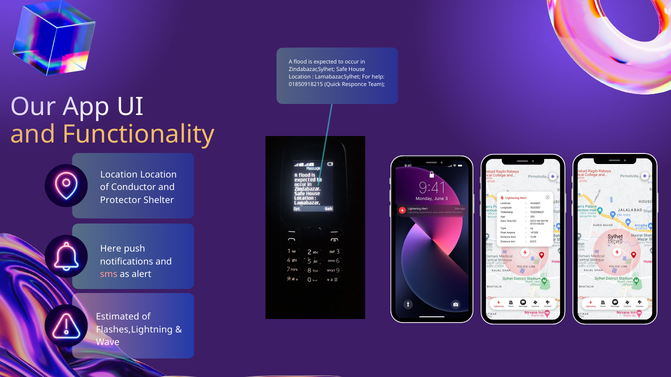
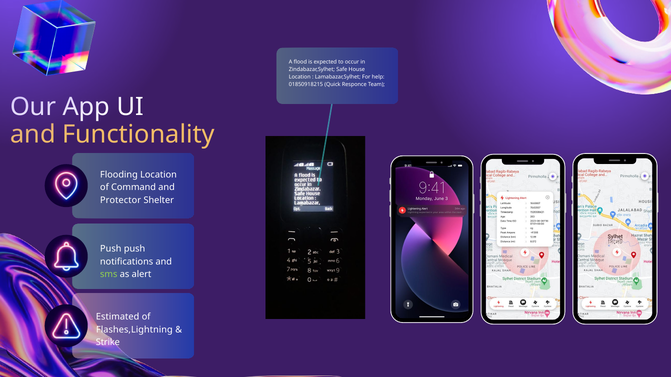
Location at (119, 175): Location -> Flooding
Conductor: Conductor -> Command
Here at (111, 249): Here -> Push
sms colour: pink -> light green
Wave: Wave -> Strike
